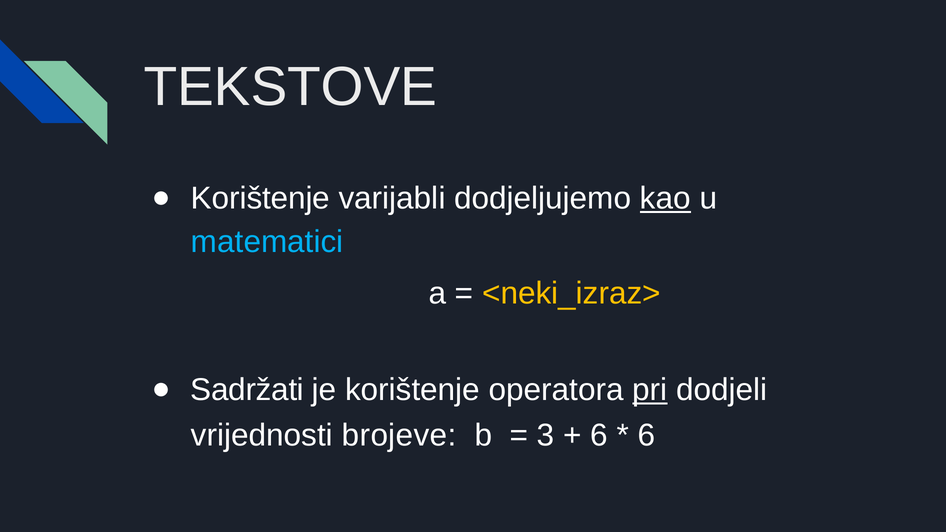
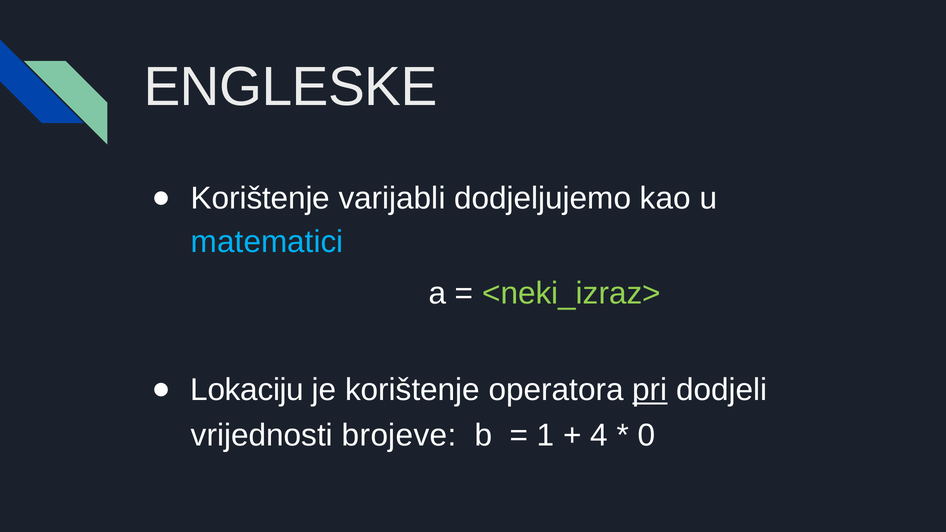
TEKSTOVE: TEKSTOVE -> ENGLESKE
kao underline: present -> none
<neki_izraz> colour: yellow -> light green
Sadržati: Sadržati -> Lokaciju
3: 3 -> 1
6 at (599, 436): 6 -> 4
6 at (646, 436): 6 -> 0
